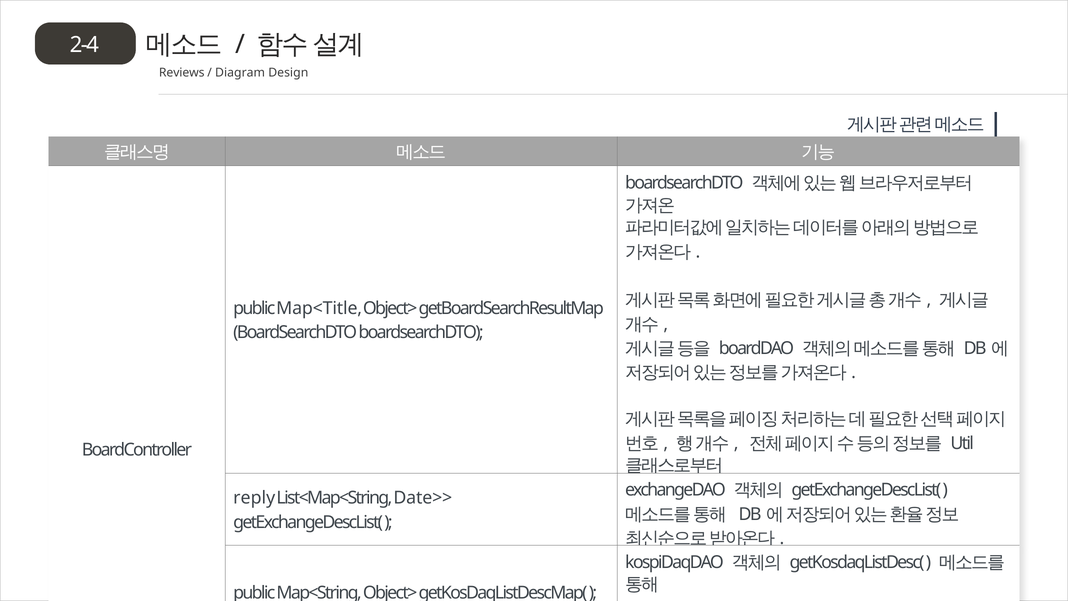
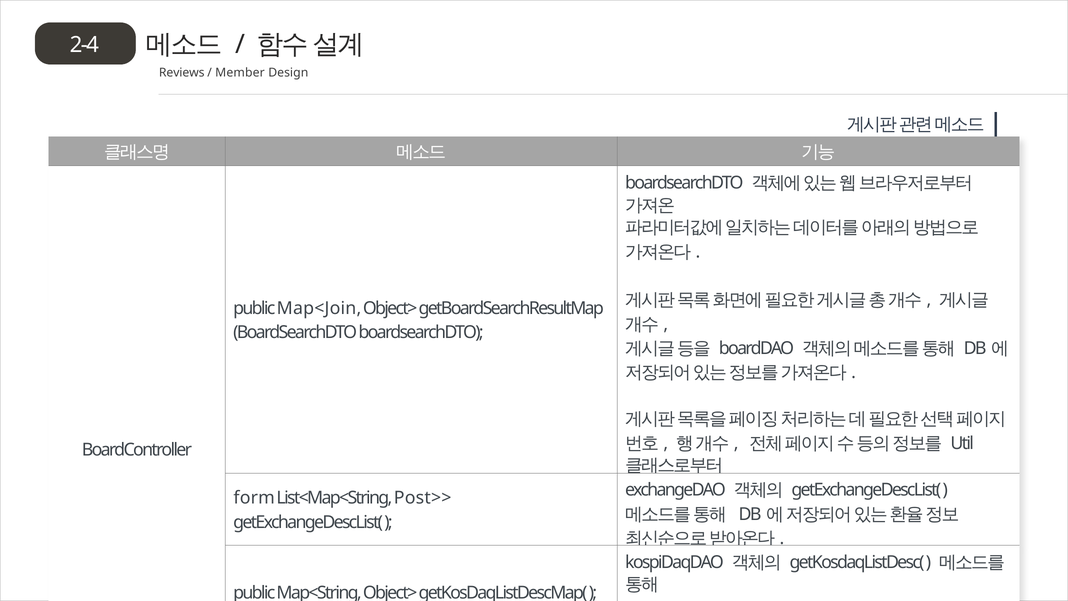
Diagram: Diagram -> Member
Map<Title: Map<Title -> Map<Join
reply: reply -> form
Date>>: Date>> -> Post>>
